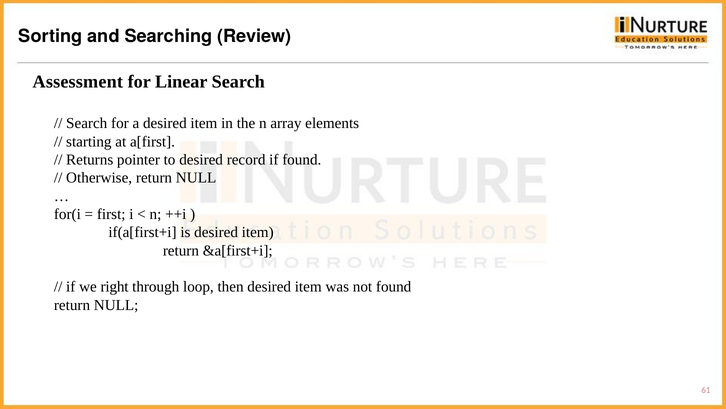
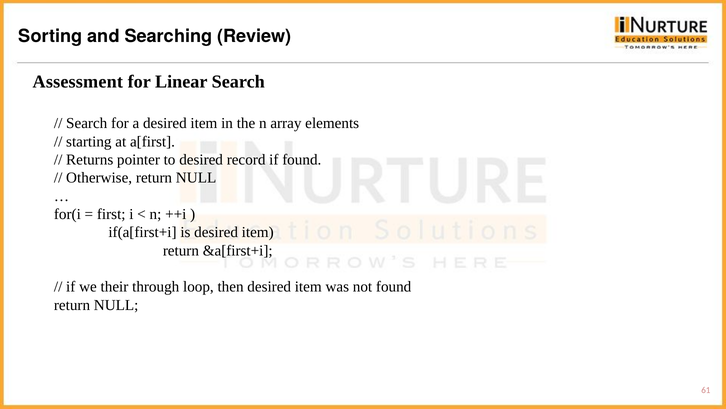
right: right -> their
